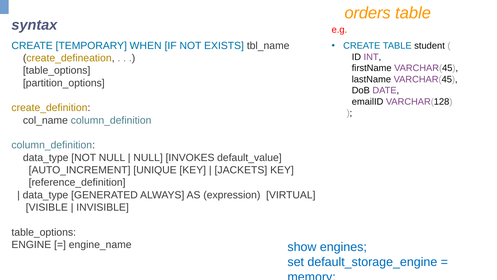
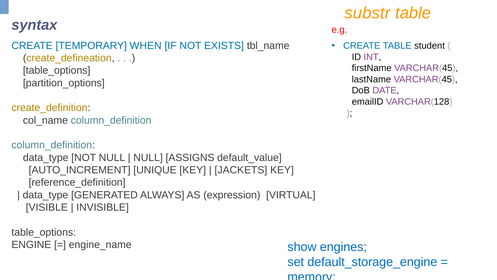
orders: orders -> substr
INVOKES: INVOKES -> ASSIGNS
